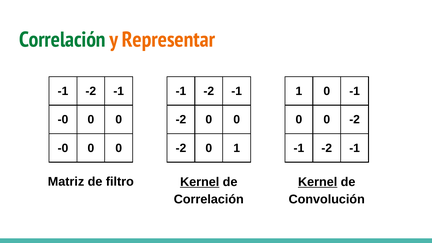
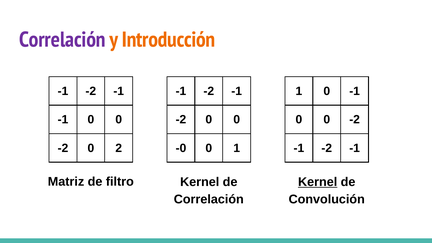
Correlación at (62, 40) colour: green -> purple
Representar: Representar -> Introducción
-0 at (63, 120): -0 -> -1
-0 at (63, 148): -0 -> -2
0 at (119, 148): 0 -> 2
-2 at (181, 148): -2 -> -0
Kernel at (200, 182) underline: present -> none
